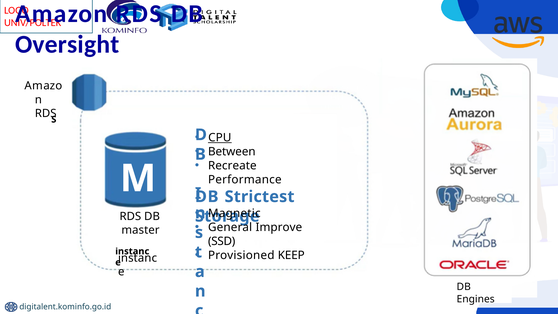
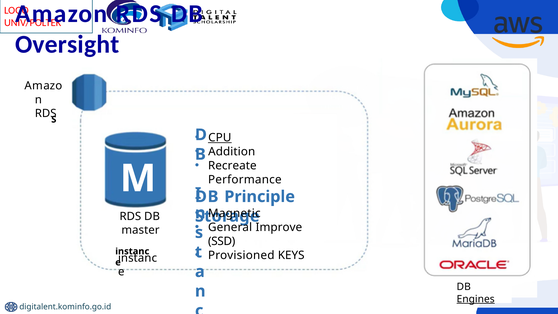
Between: Between -> Addition
Strictest: Strictest -> Principle
KEEP: KEEP -> KEYS
Engines at (476, 299) underline: none -> present
